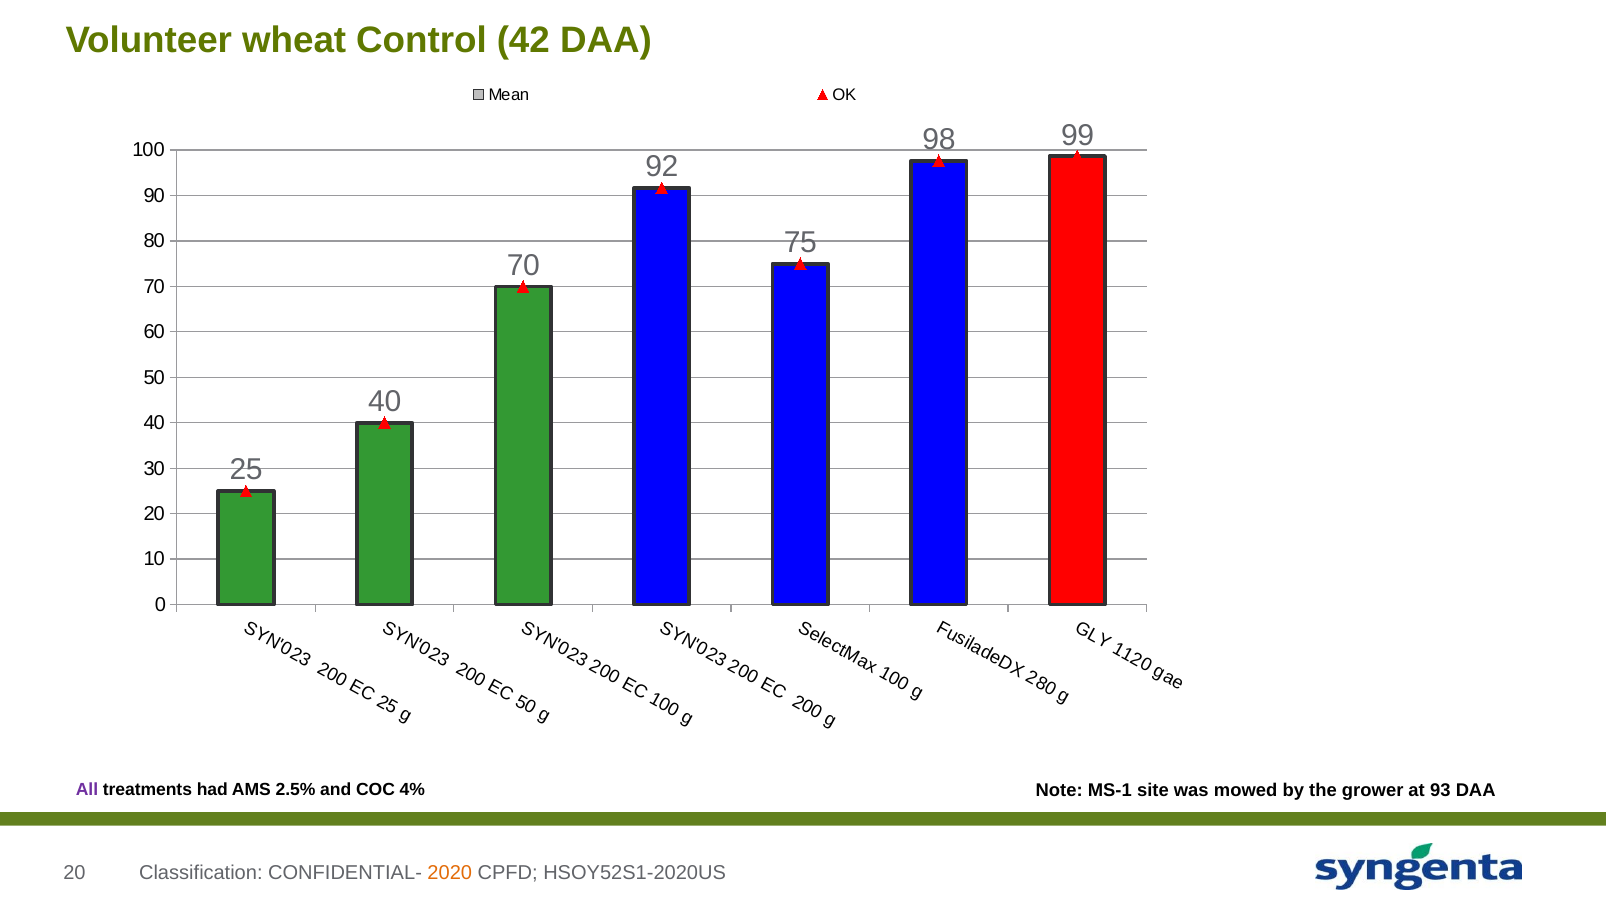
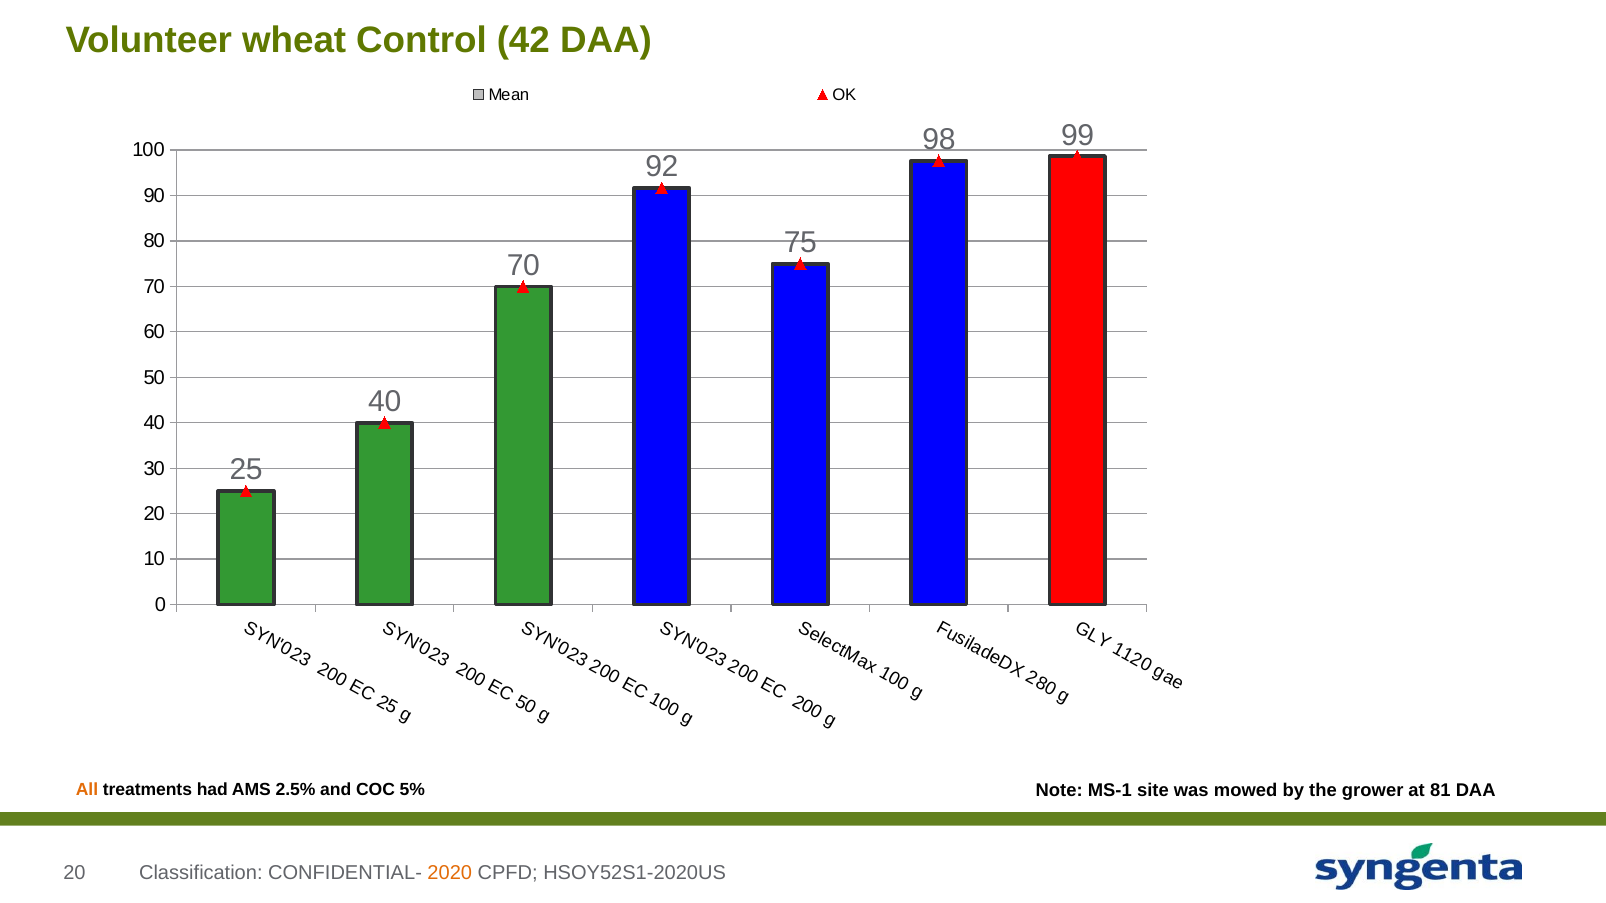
All colour: purple -> orange
4%: 4% -> 5%
93: 93 -> 81
